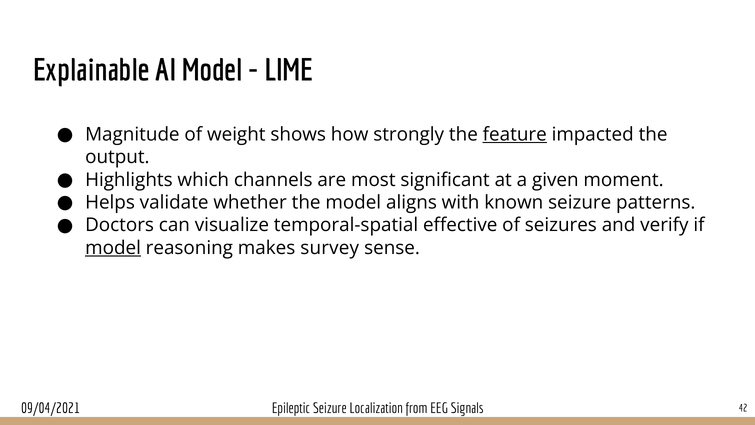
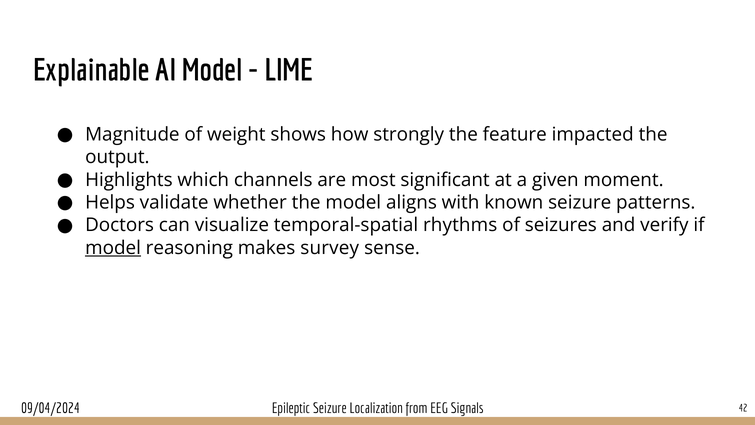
feature underline: present -> none
effective: effective -> rhythms
09/04/2021: 09/04/2021 -> 09/04/2024
